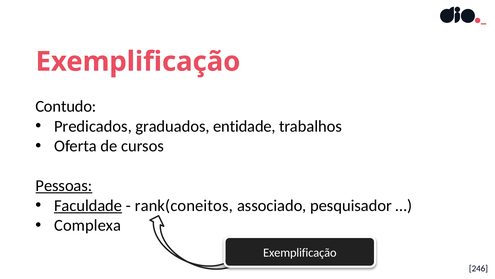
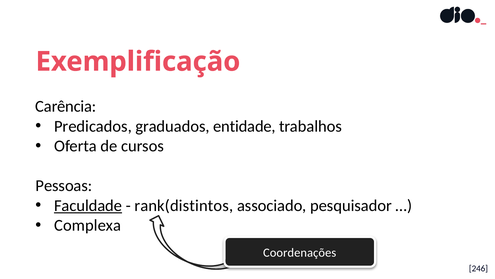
Contudo: Contudo -> Carência
Pessoas underline: present -> none
rank(coneitos: rank(coneitos -> rank(distintos
Exemplificação at (300, 252): Exemplificação -> Coordenações
